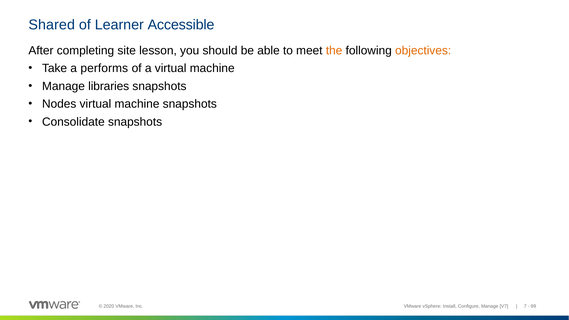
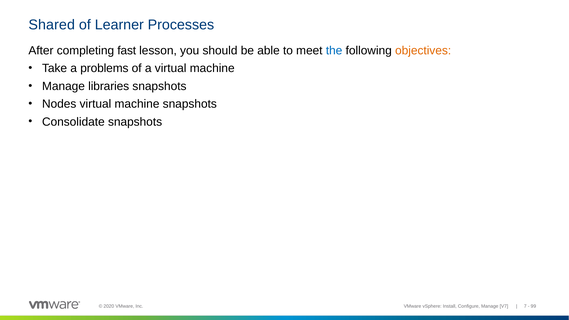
Accessible: Accessible -> Processes
site: site -> fast
the colour: orange -> blue
performs: performs -> problems
